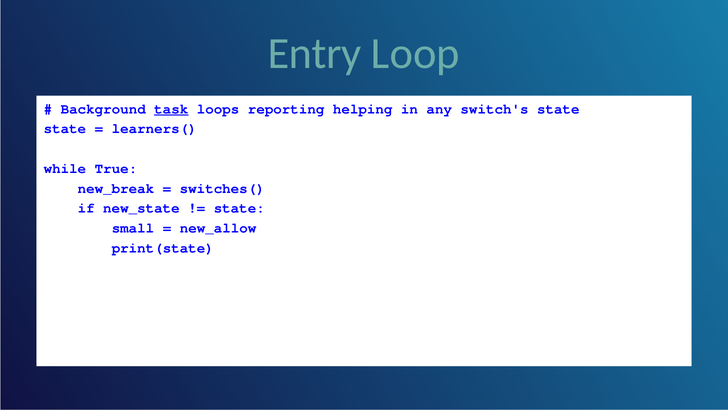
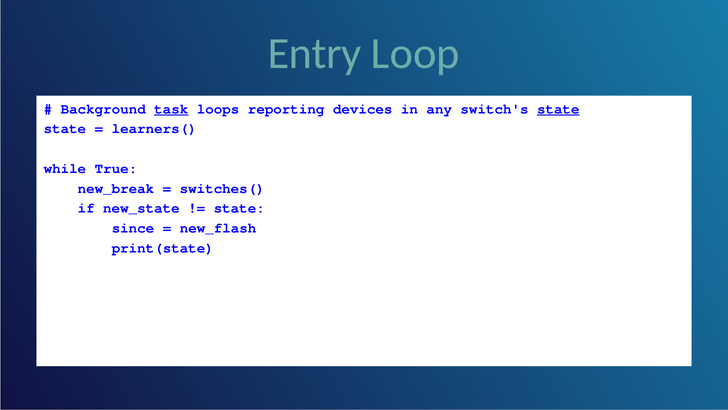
helping: helping -> devices
state at (558, 109) underline: none -> present
small: small -> since
new_allow: new_allow -> new_flash
